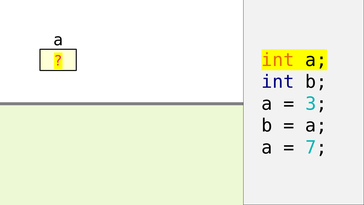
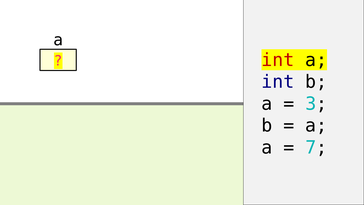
int at (278, 60) colour: orange -> red
